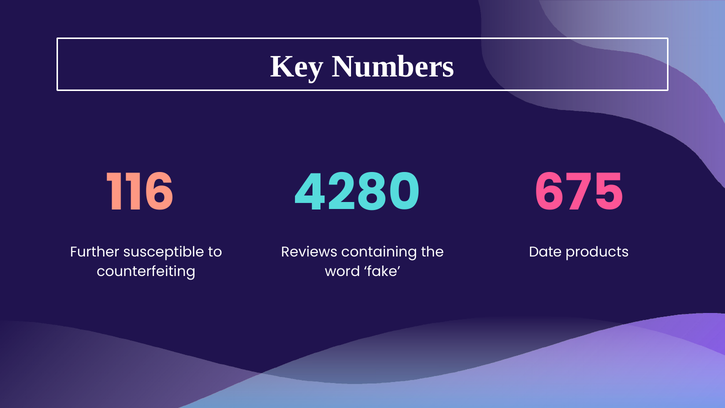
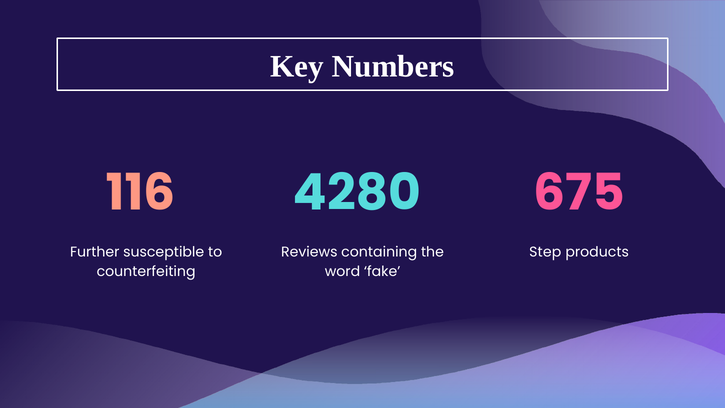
Date: Date -> Step
